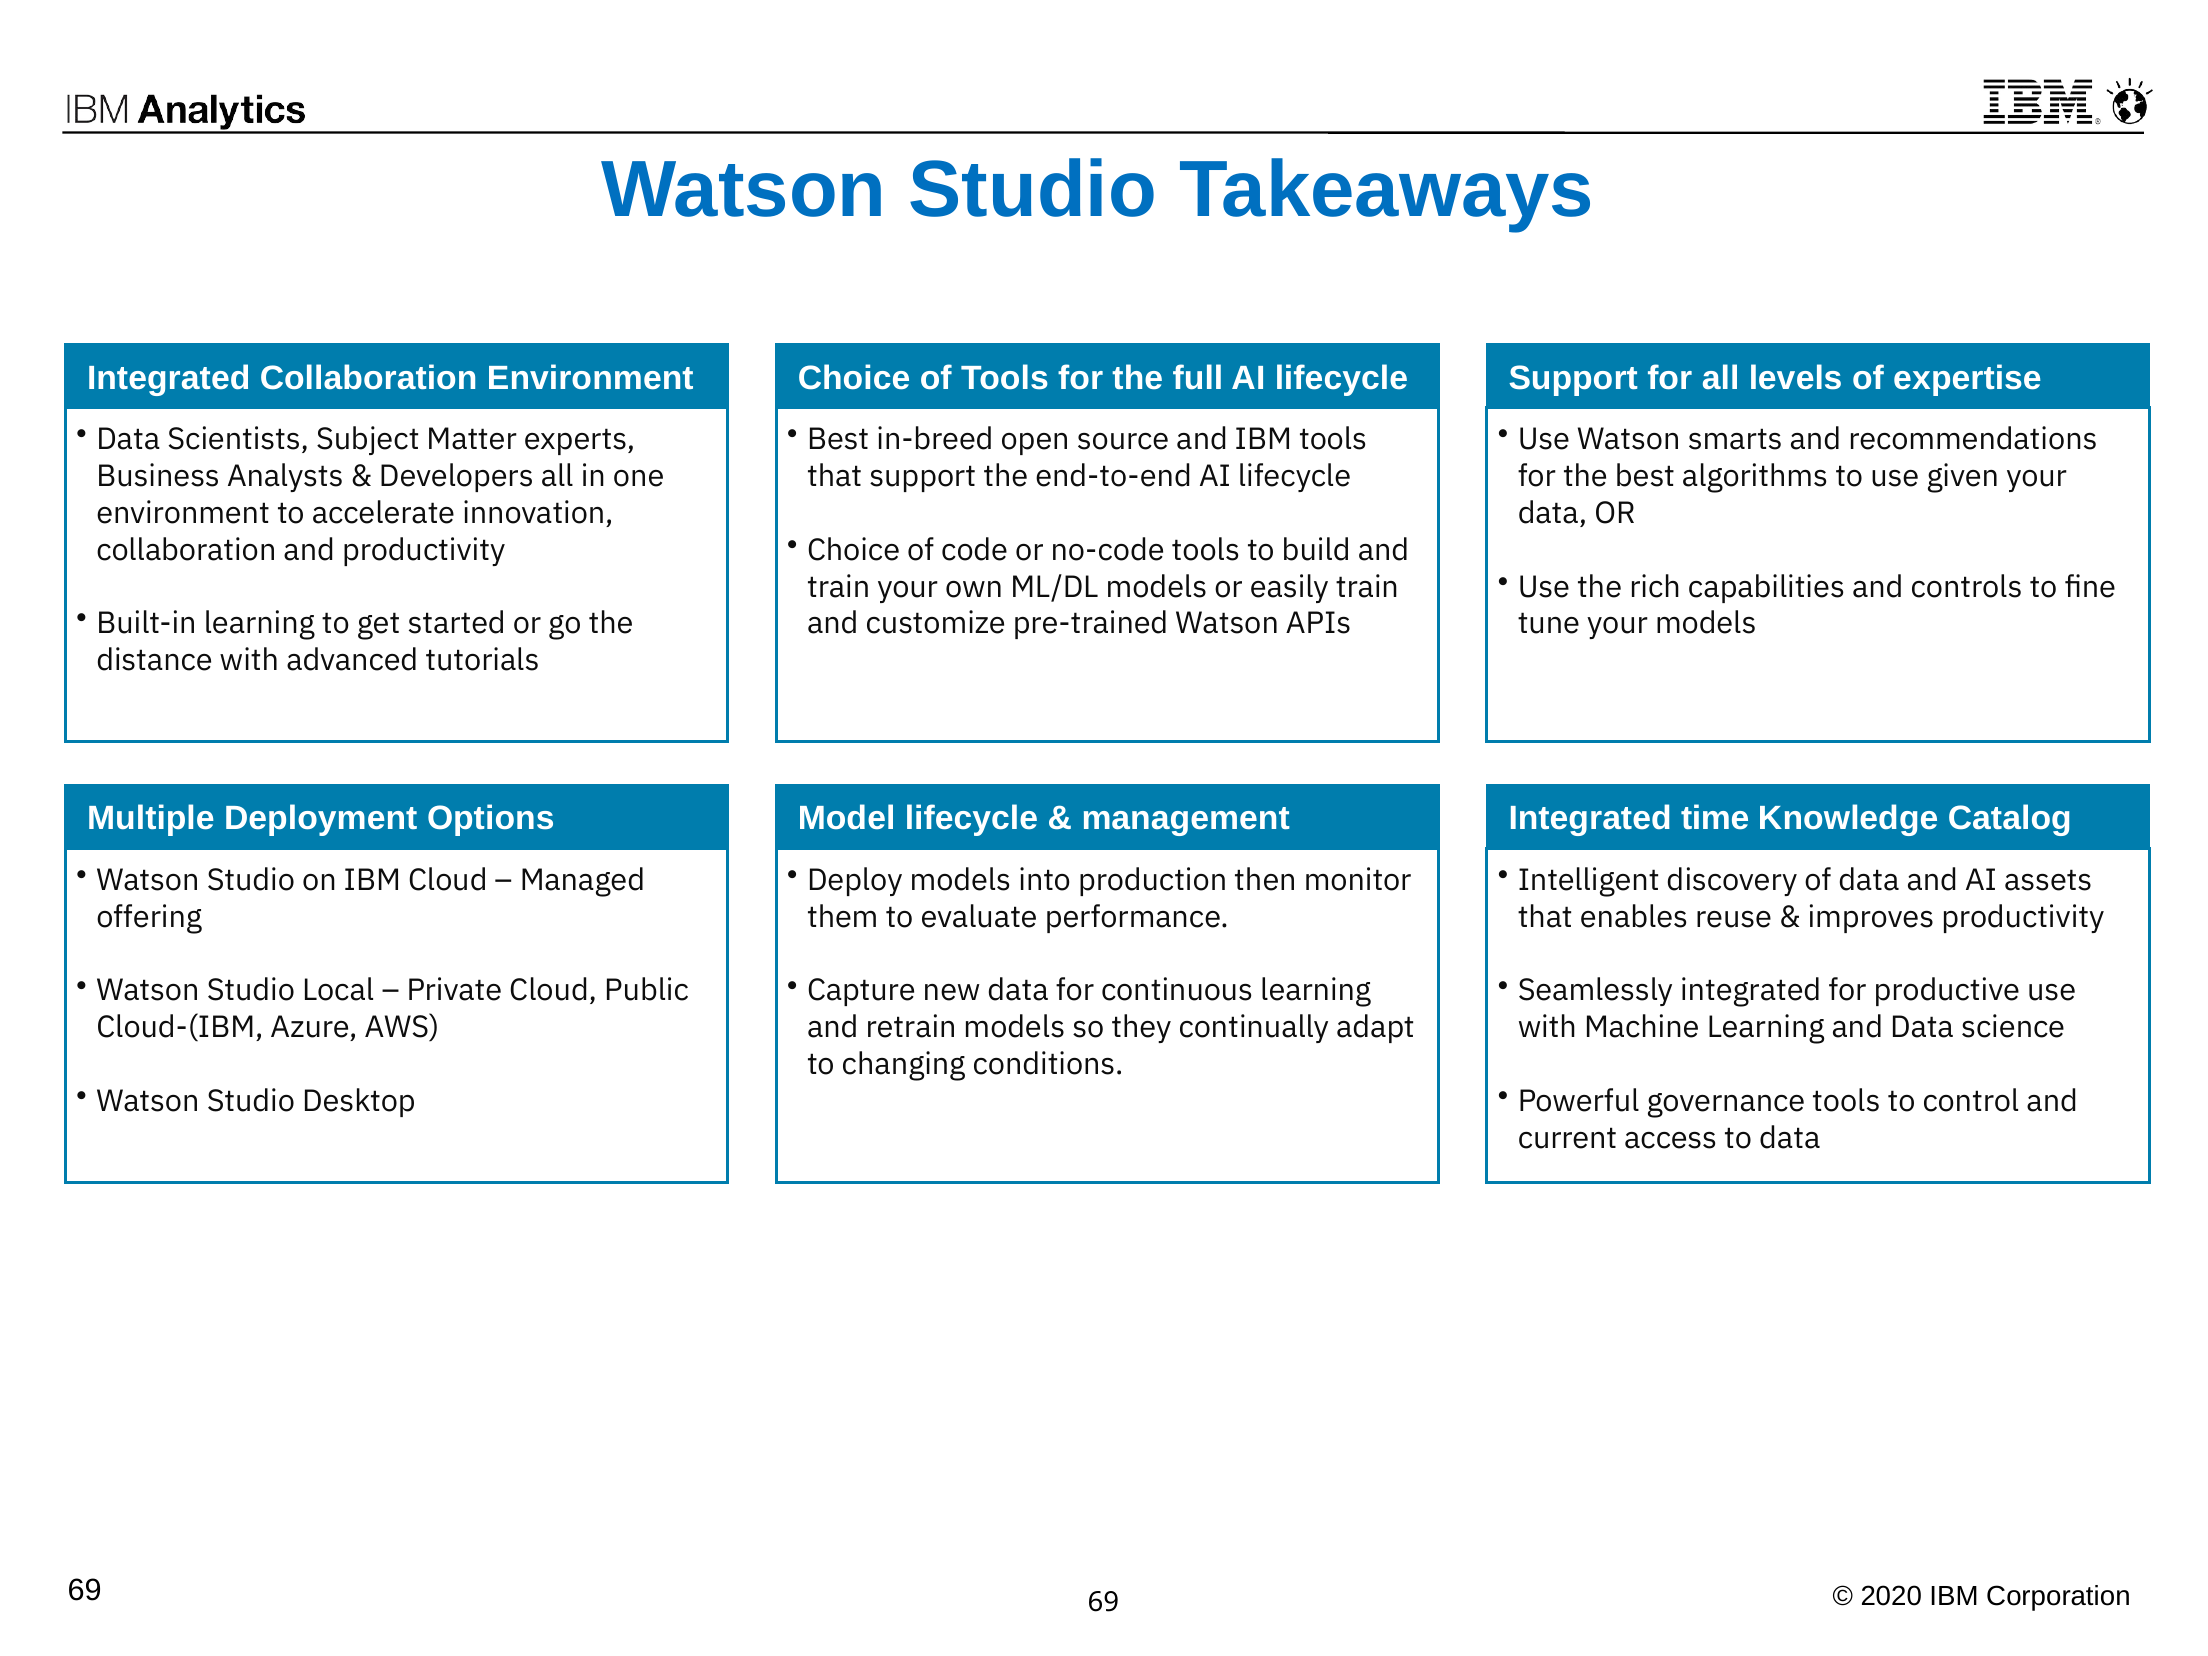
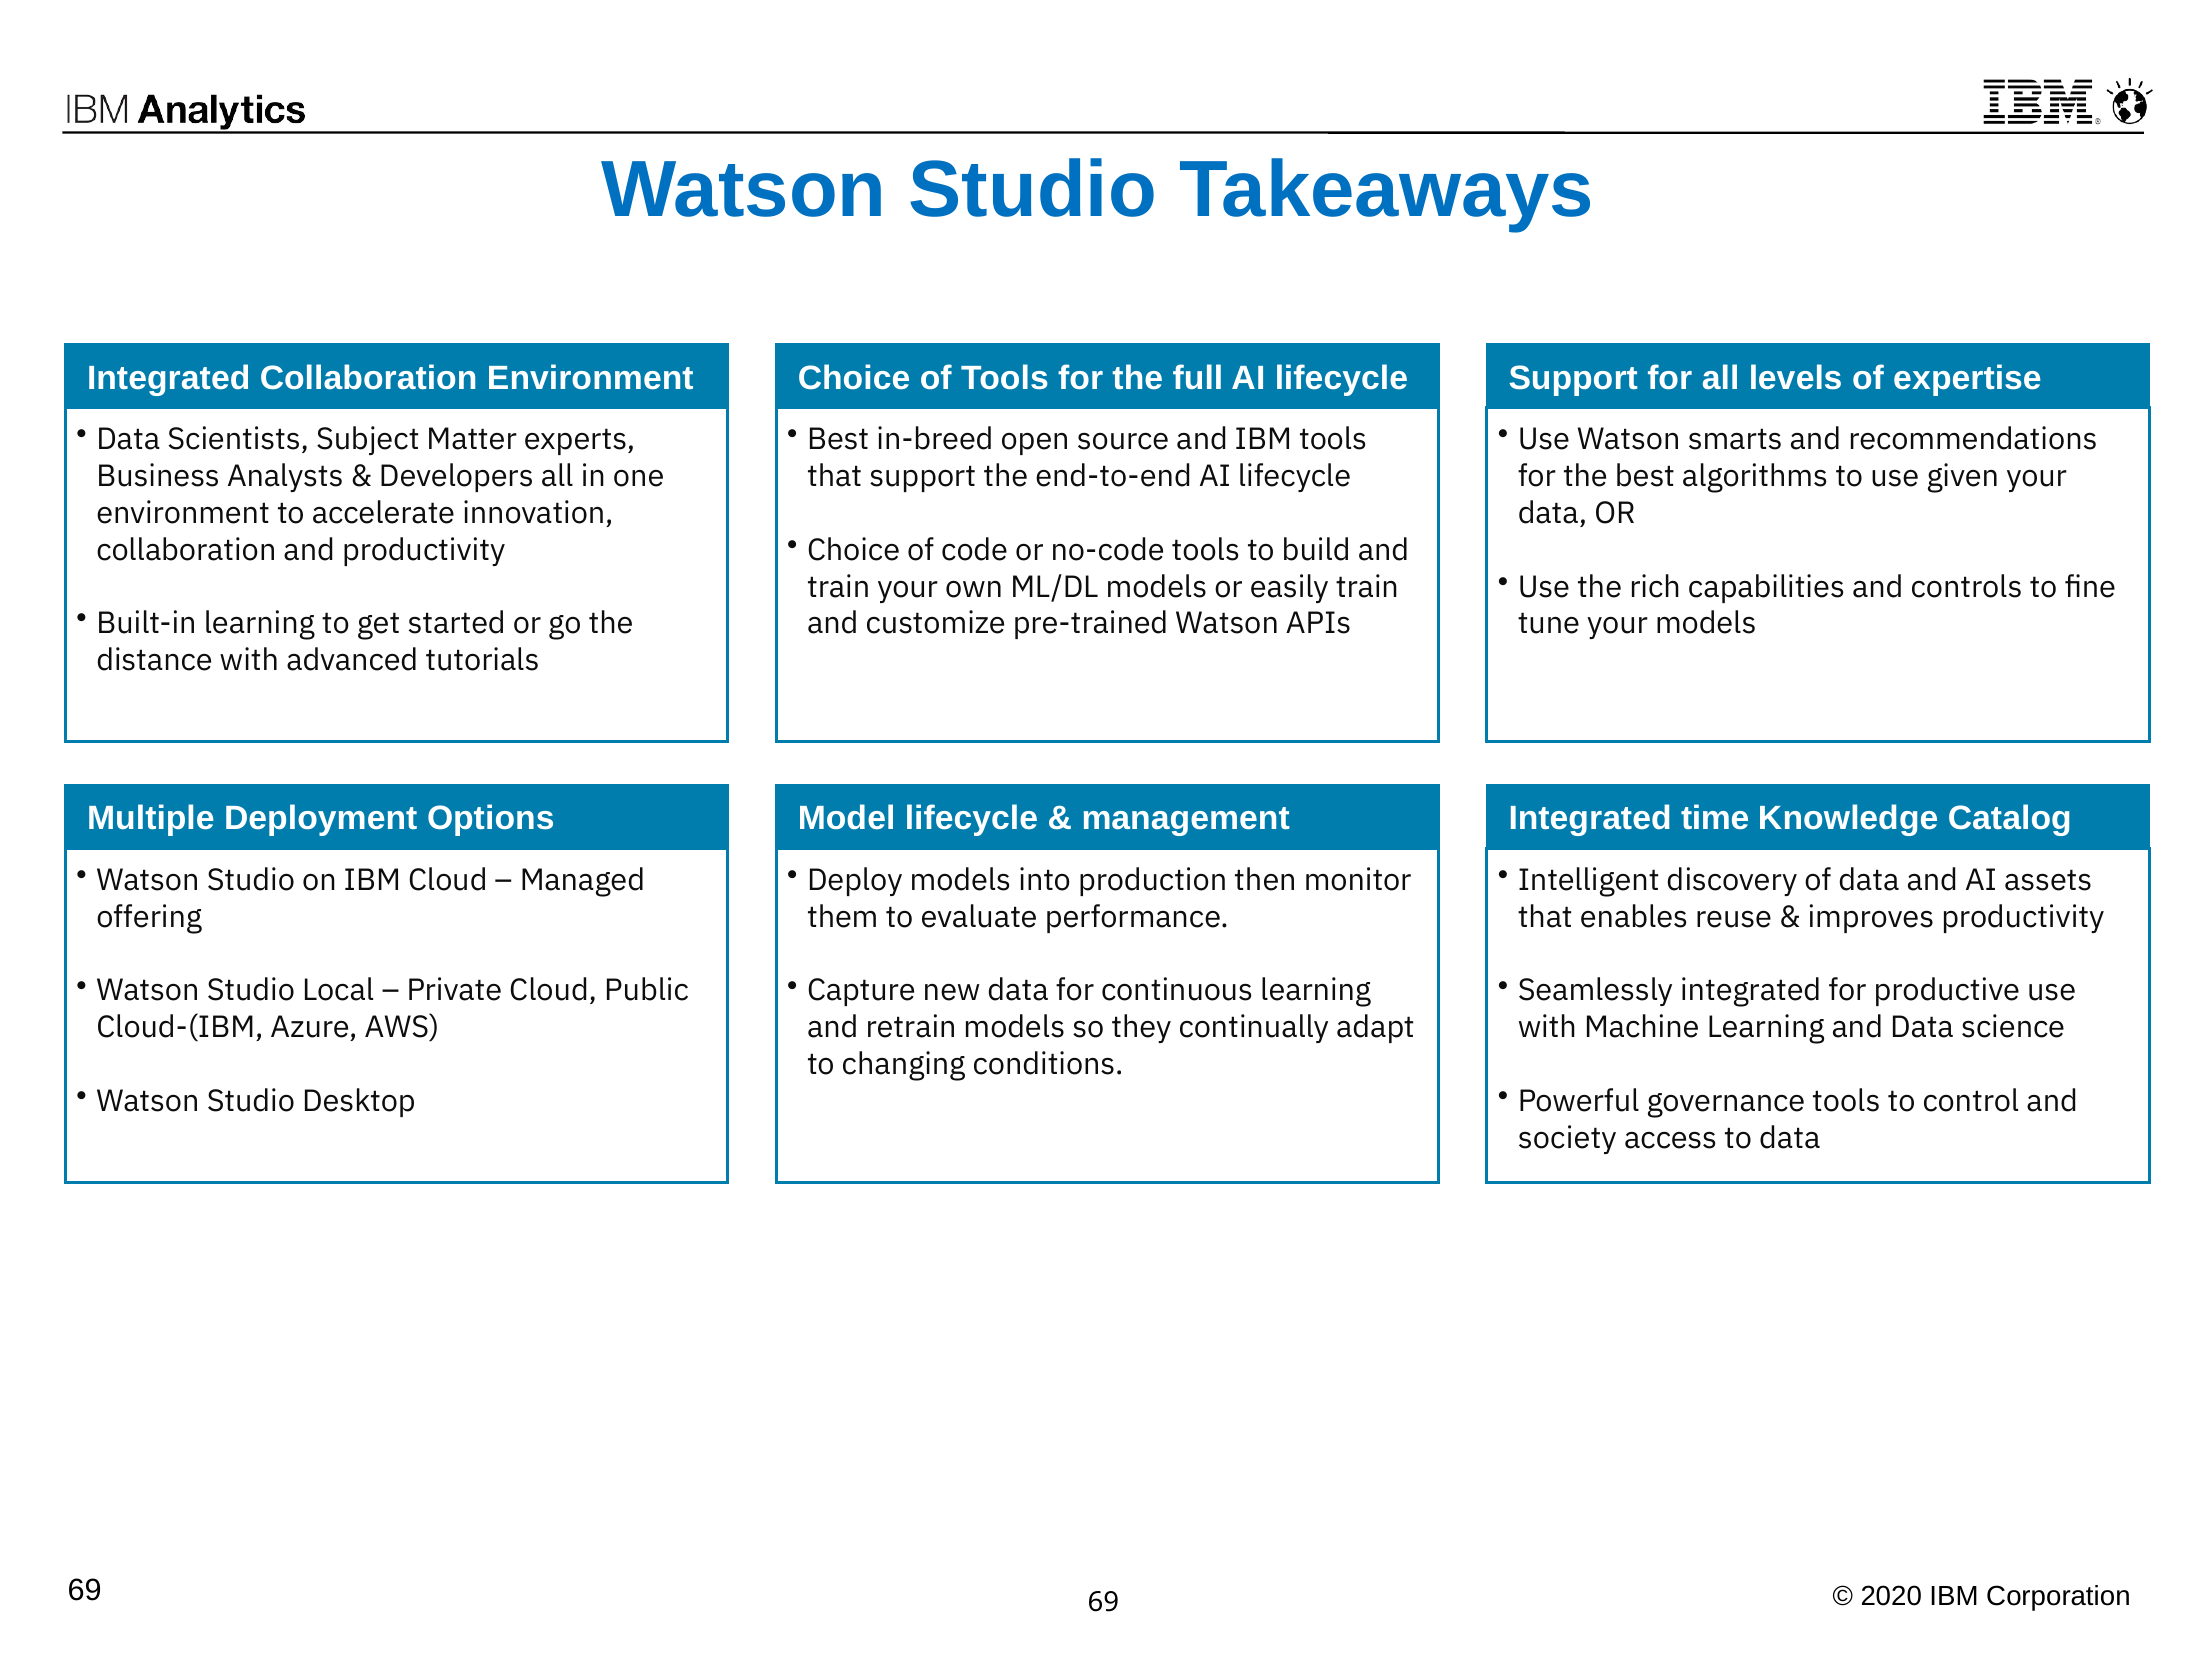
current: current -> society
